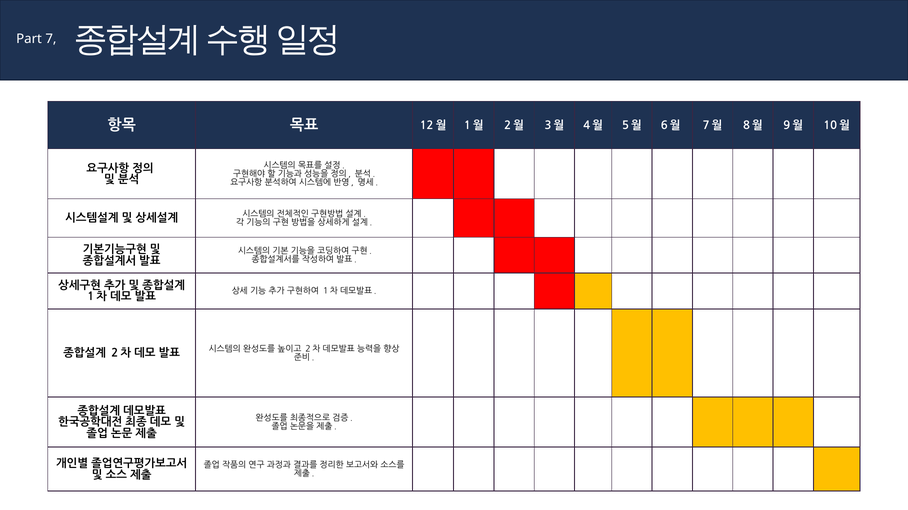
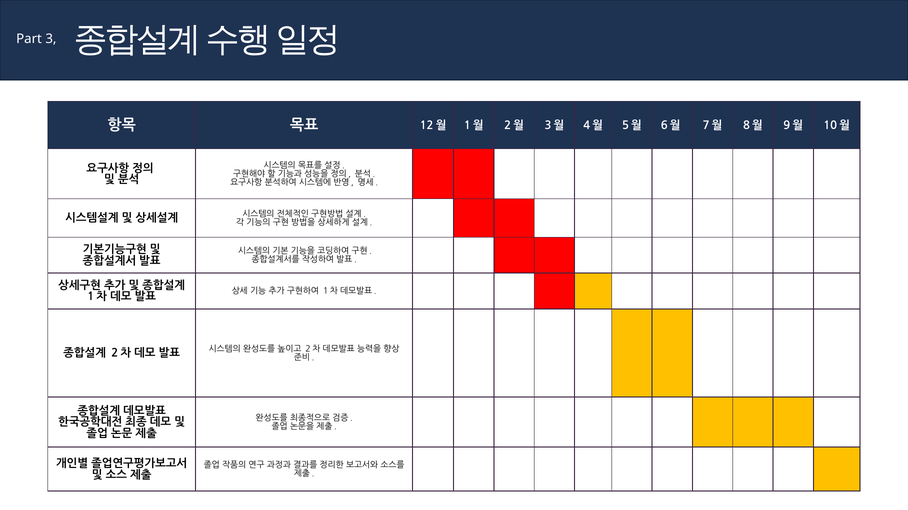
7: 7 -> 3
